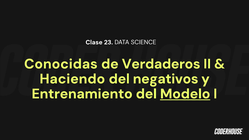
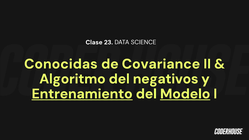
Verdaderos: Verdaderos -> Covariance
Haciendo: Haciendo -> Algoritmo
Entrenamiento underline: none -> present
